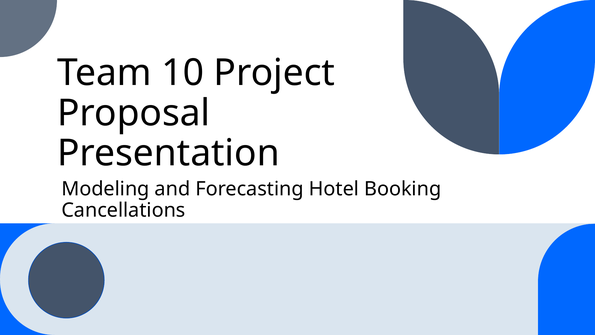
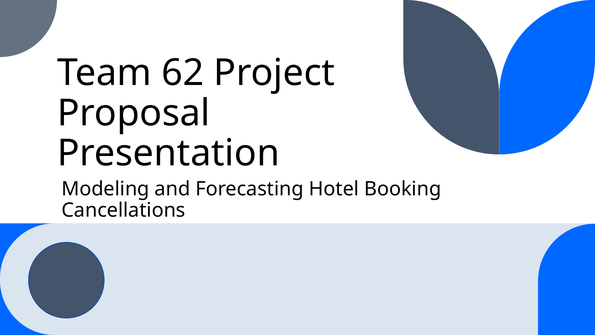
10: 10 -> 62
